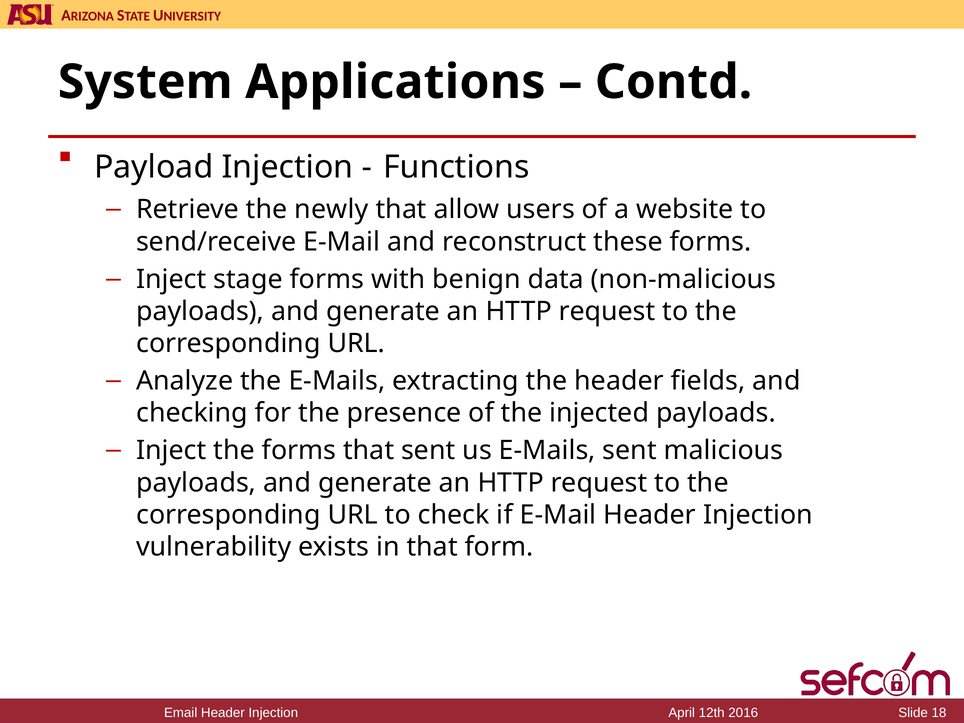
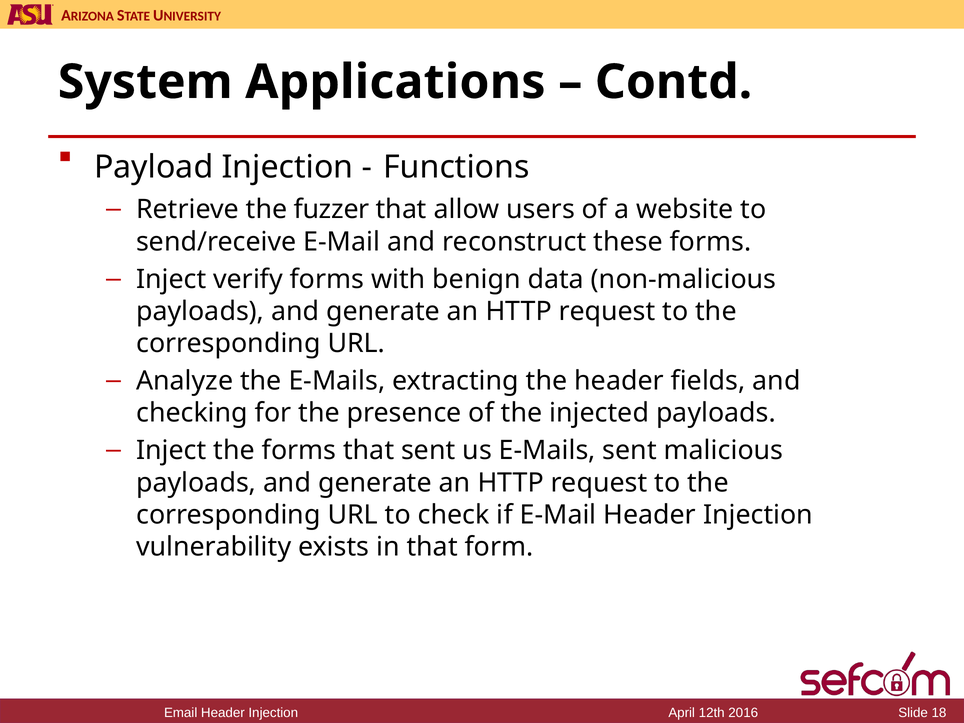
newly: newly -> fuzzer
stage: stage -> verify
